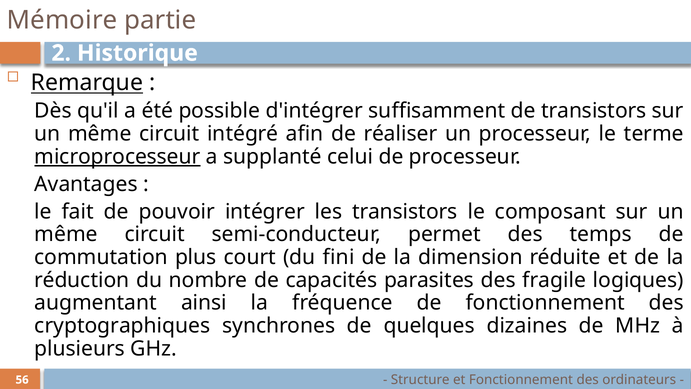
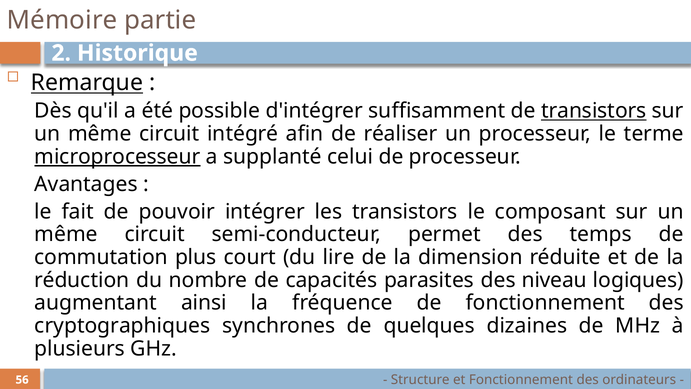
transistors at (594, 111) underline: none -> present
fini: fini -> lire
fragile: fragile -> niveau
